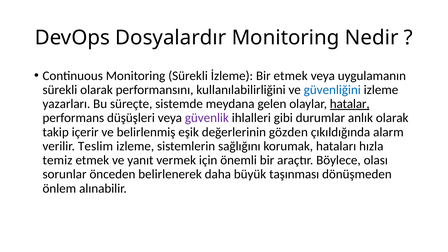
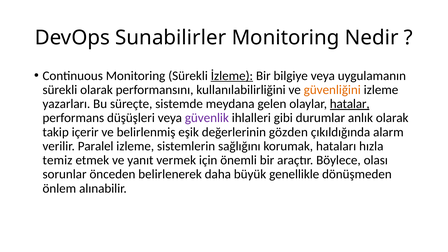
Dosyalardır: Dosyalardır -> Sunabilirler
İzleme underline: none -> present
Bir etmek: etmek -> bilgiye
güvenliğini colour: blue -> orange
Teslim: Teslim -> Paralel
taşınması: taşınması -> genellikle
